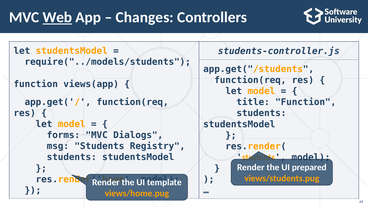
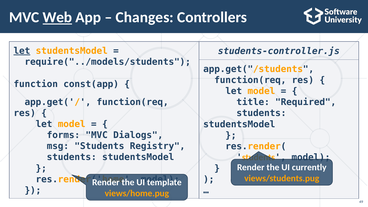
let at (22, 51) underline: none -> present
views(app: views(app -> const(app
title Function: Function -> Required
prepared: prepared -> currently
